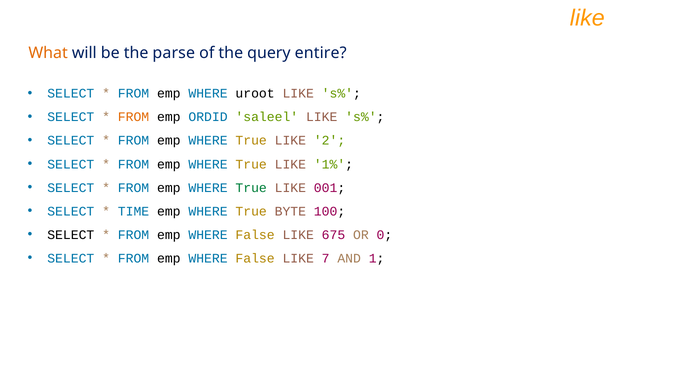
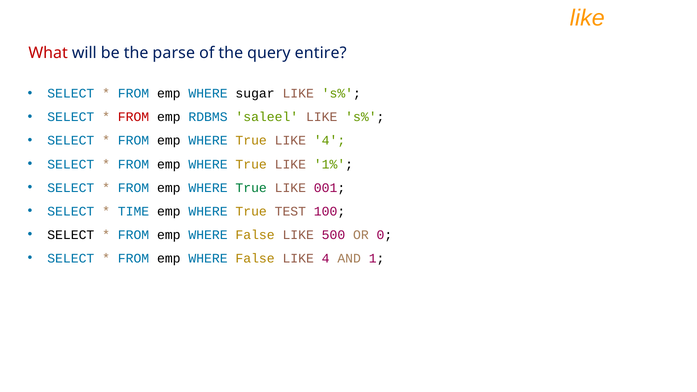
What colour: orange -> red
uroot: uroot -> sugar
FROM at (134, 117) colour: orange -> red
ORDID: ORDID -> RDBMS
True LIKE 2: 2 -> 4
BYTE: BYTE -> TEST
675: 675 -> 500
False LIKE 7: 7 -> 4
